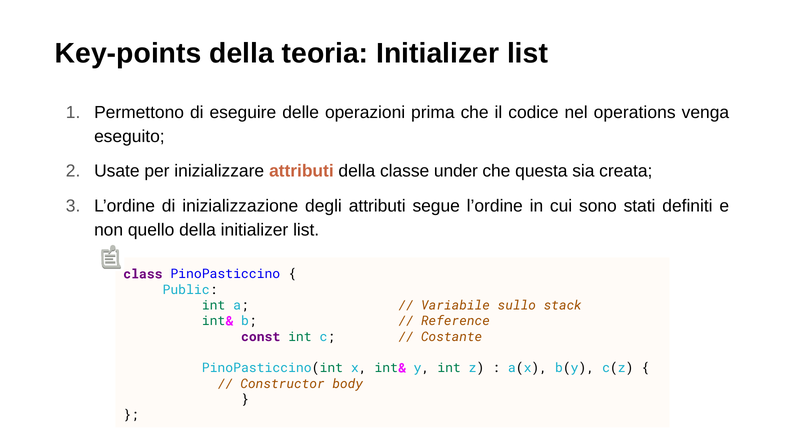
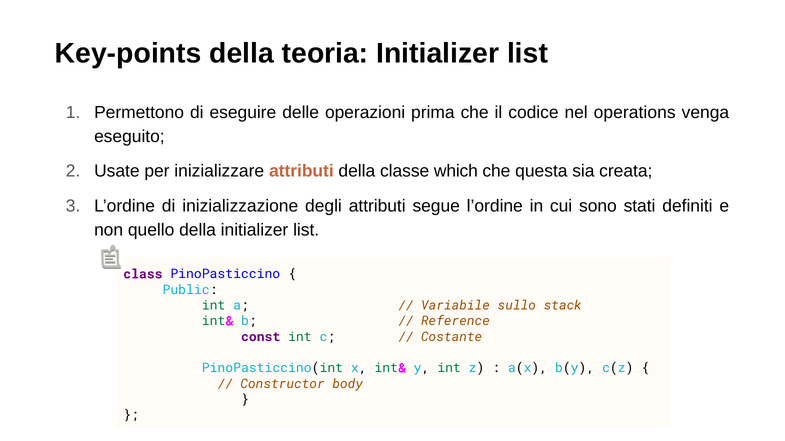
under: under -> which
